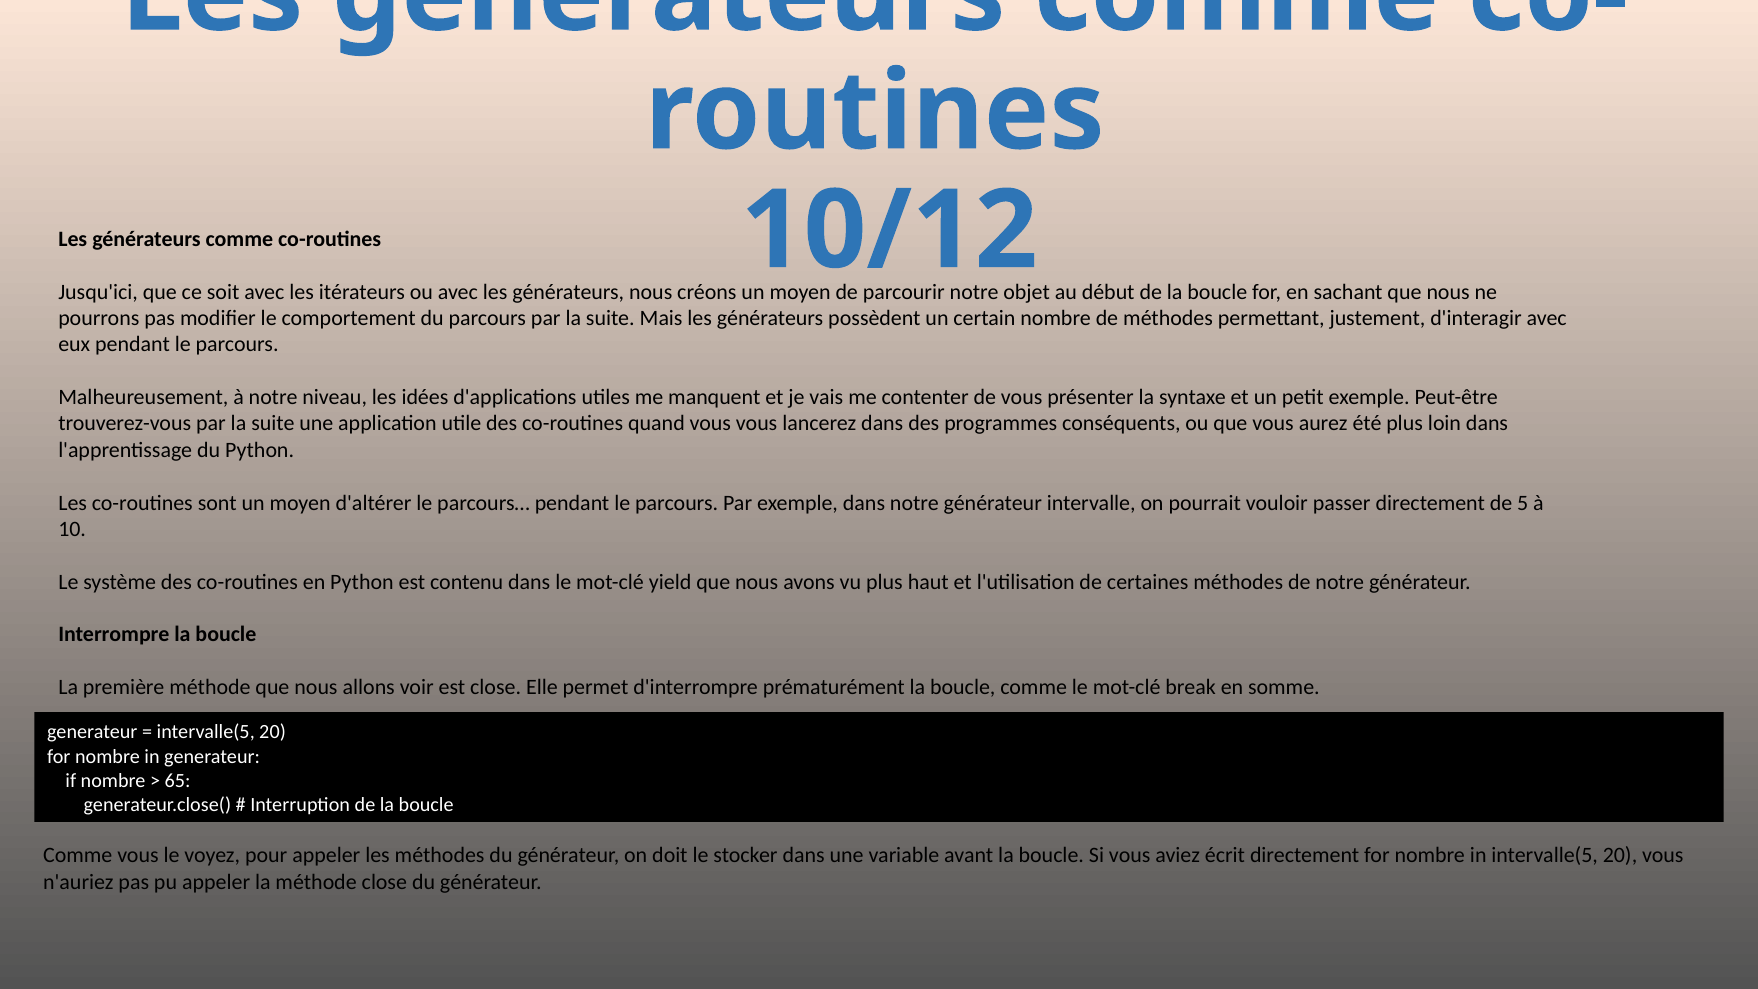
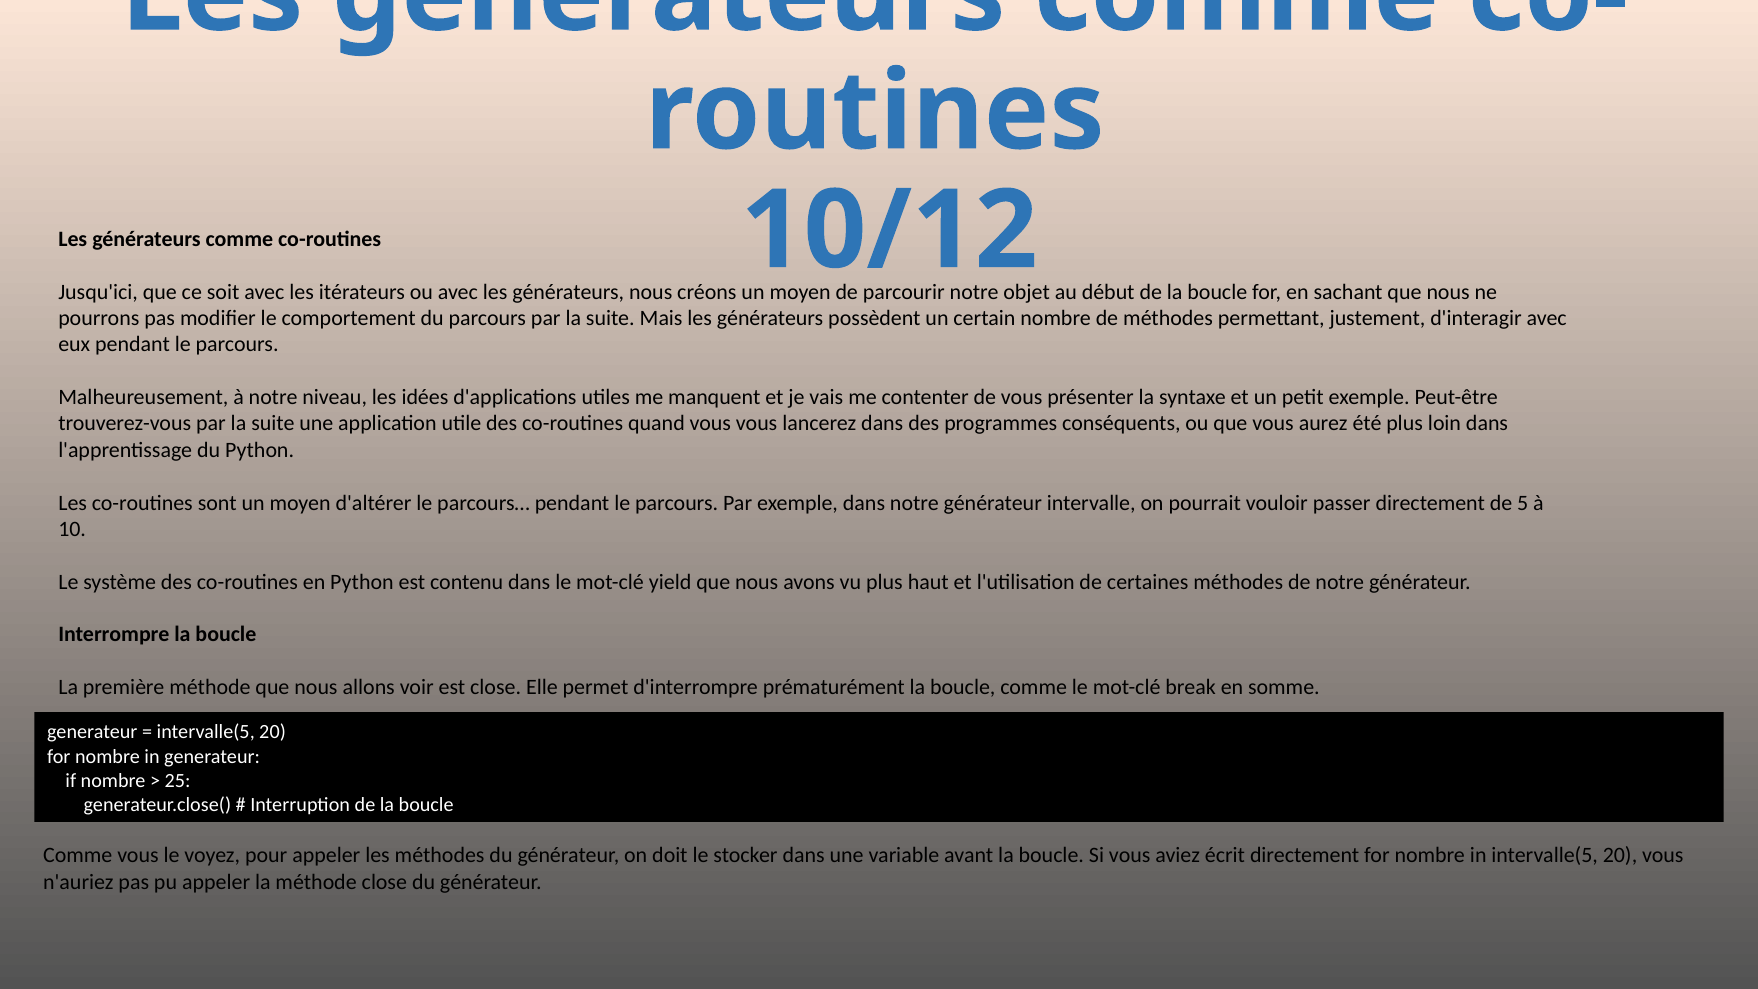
65: 65 -> 25
